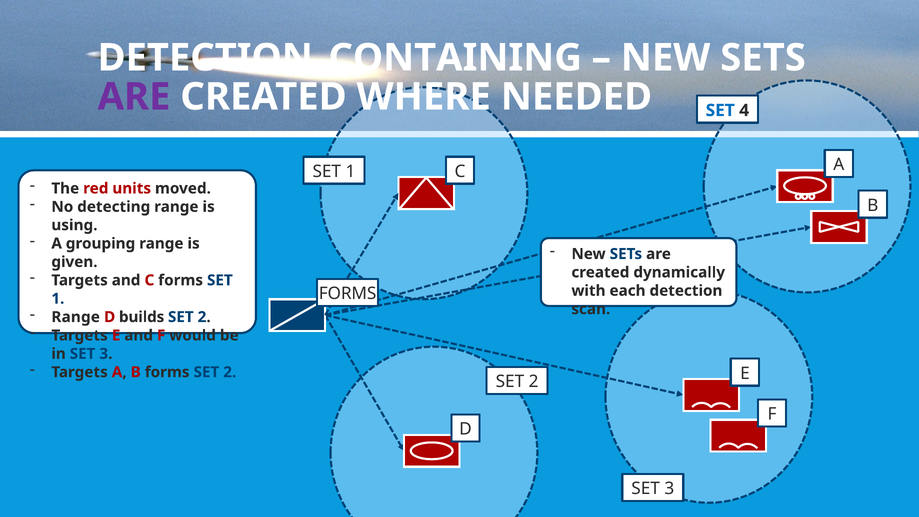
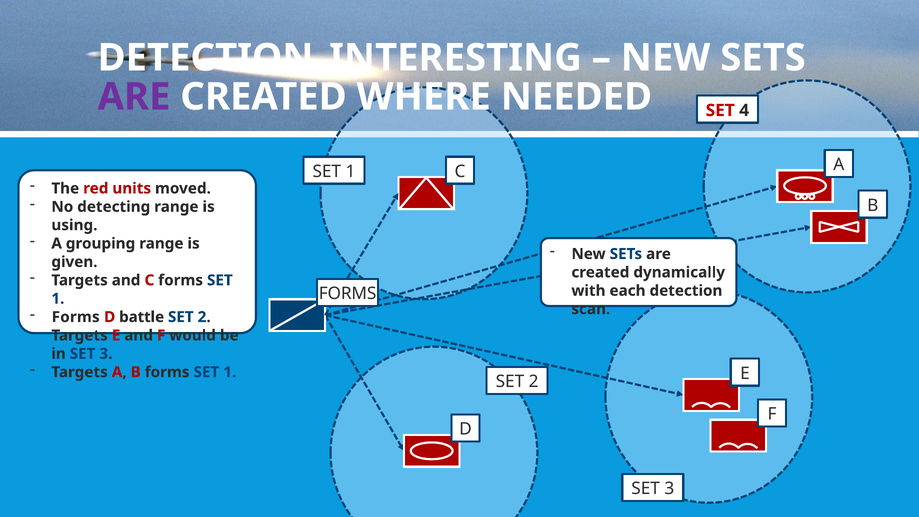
DETECTION_CONTAINING: DETECTION_CONTAINING -> DETECTION_INTERESTING
SET at (720, 110) colour: blue -> red
Range at (76, 317): Range -> Forms
builds: builds -> battle
B forms SET 2: 2 -> 1
